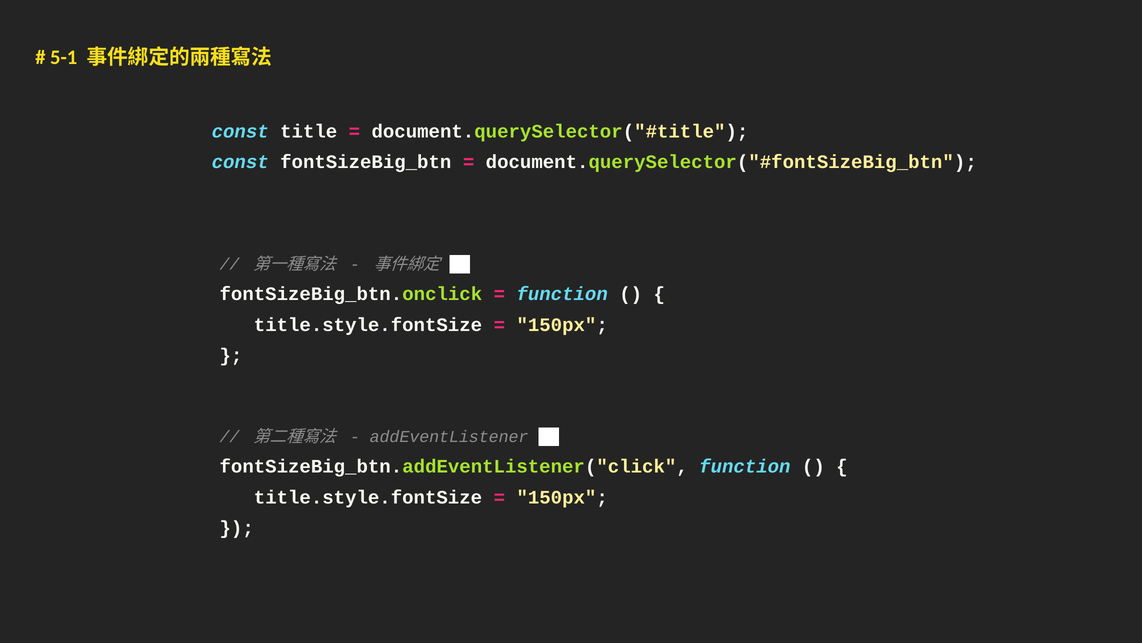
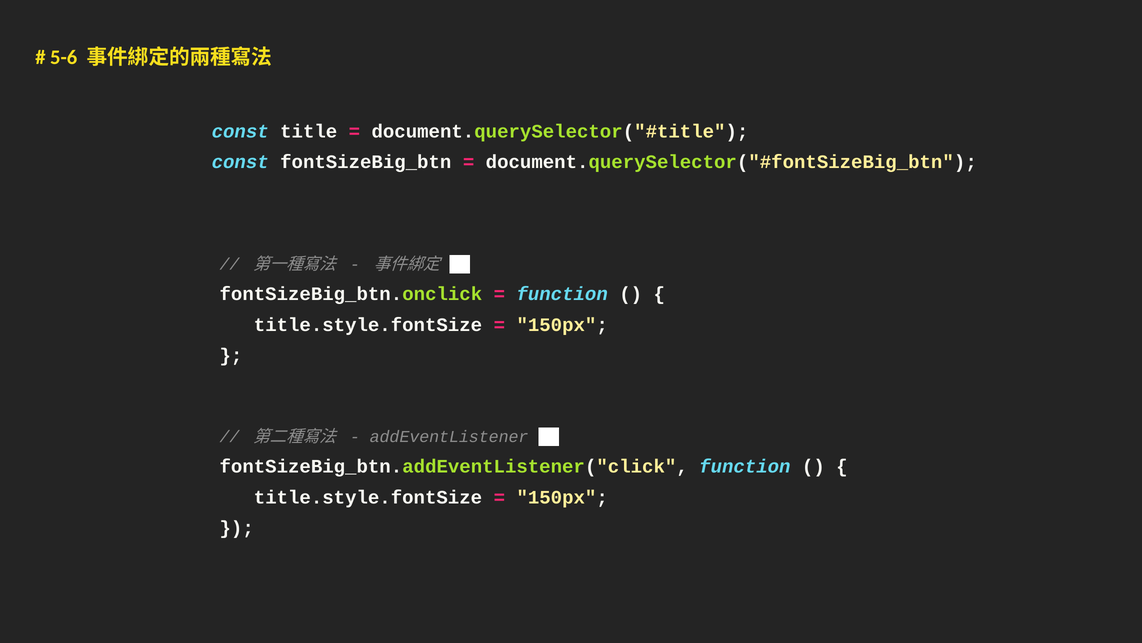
5-1: 5-1 -> 5-6
